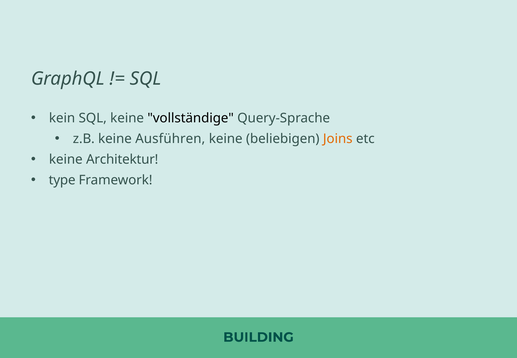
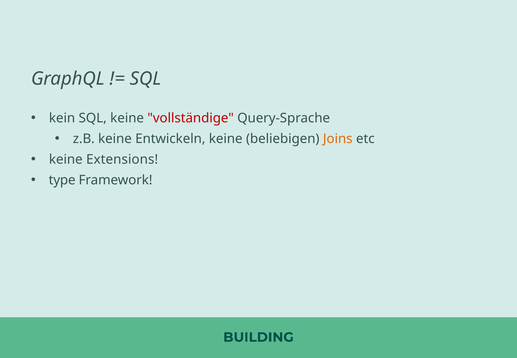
vollständige colour: black -> red
Ausführen: Ausführen -> Entwickeln
Architektur: Architektur -> Extensions
